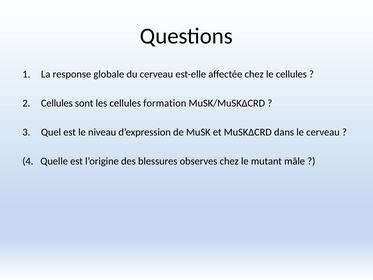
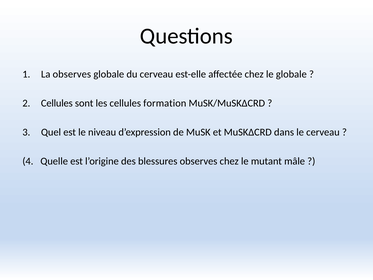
La response: response -> observes
le cellules: cellules -> globale
